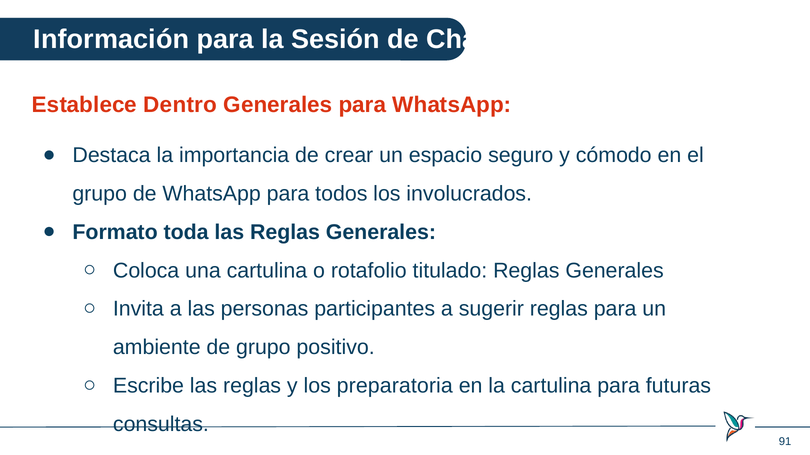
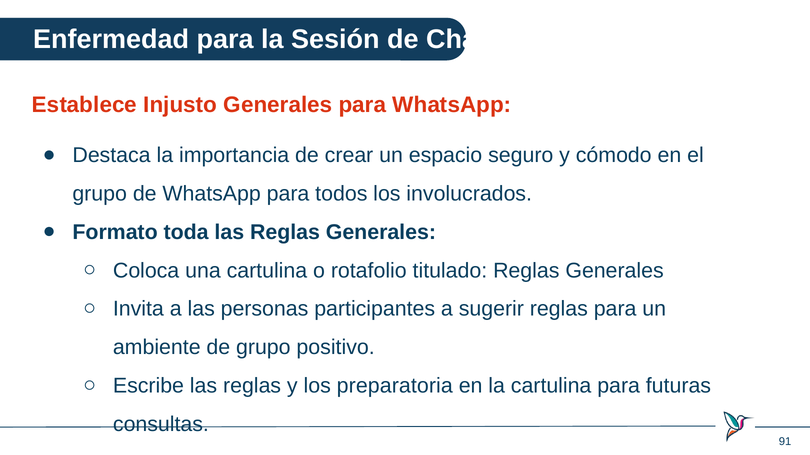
Información: Información -> Enfermedad
Dentro: Dentro -> Injusto
